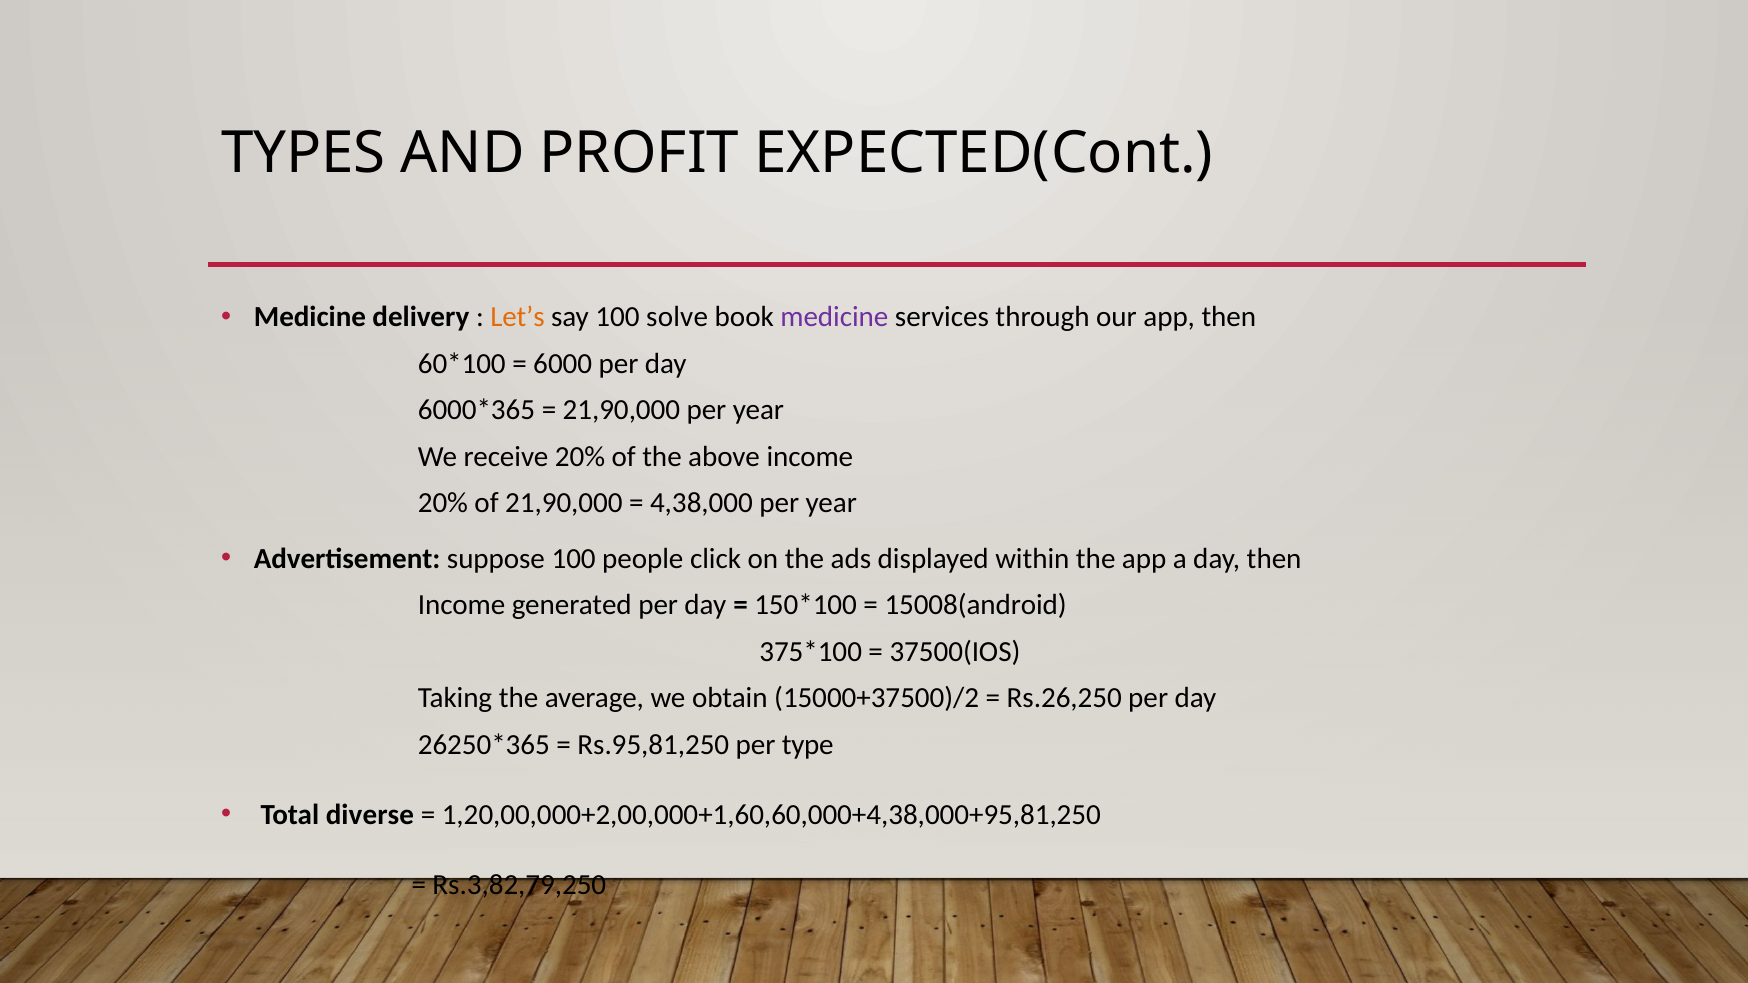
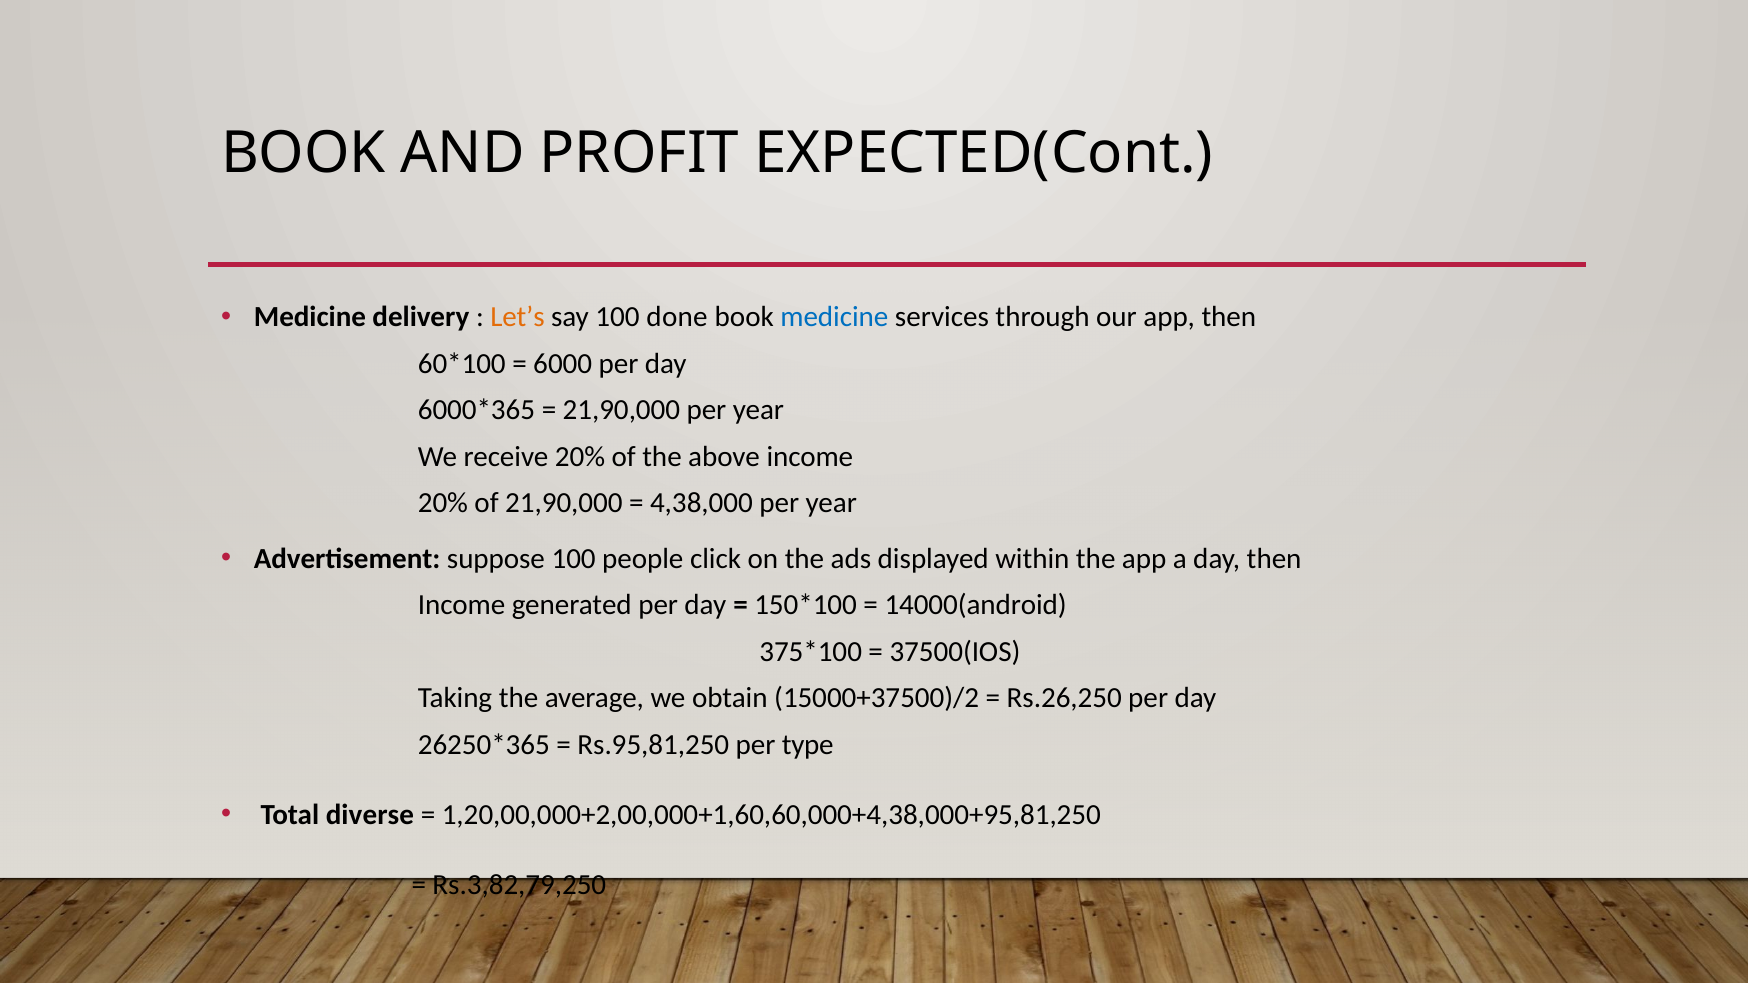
TYPES at (303, 153): TYPES -> BOOK
solve: solve -> done
medicine at (834, 317) colour: purple -> blue
15008(android: 15008(android -> 14000(android
